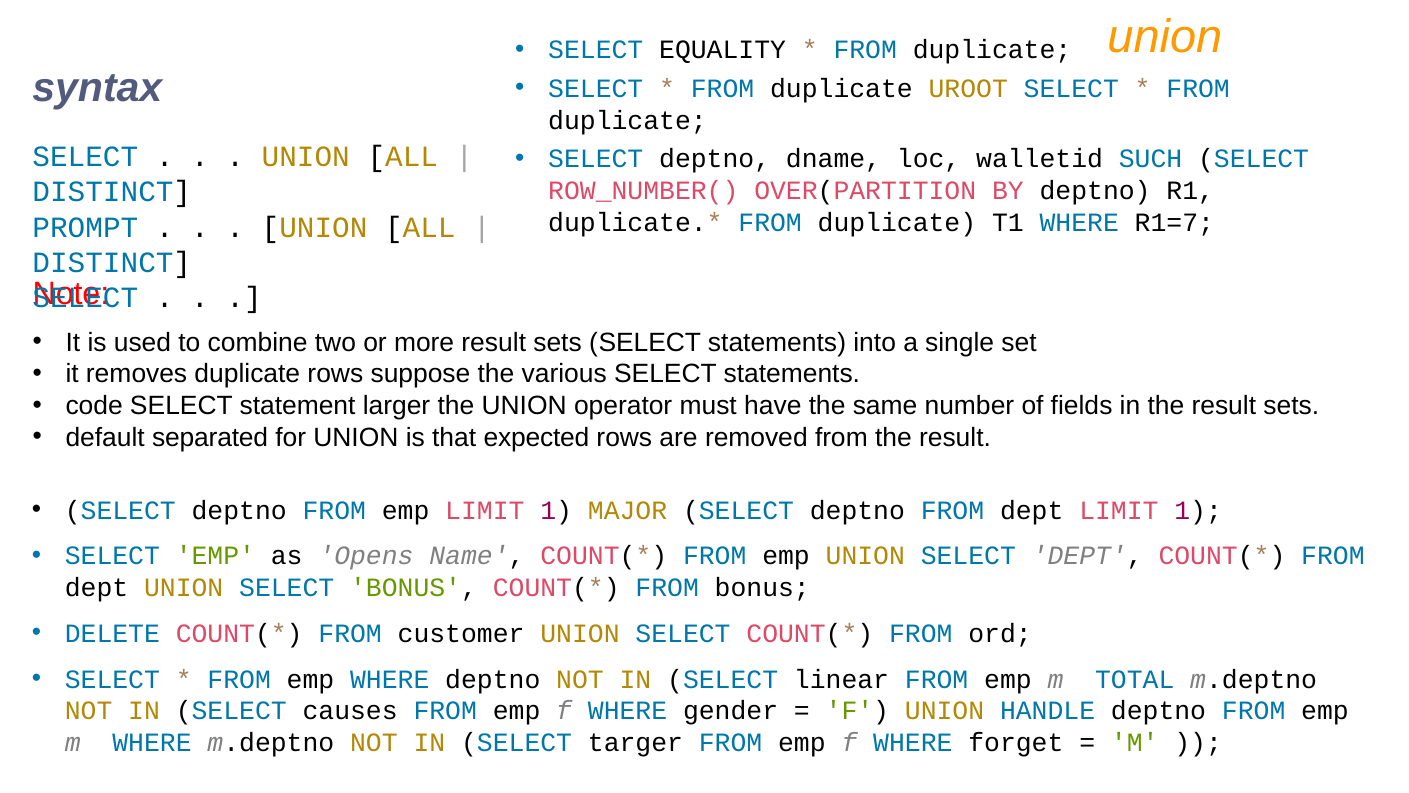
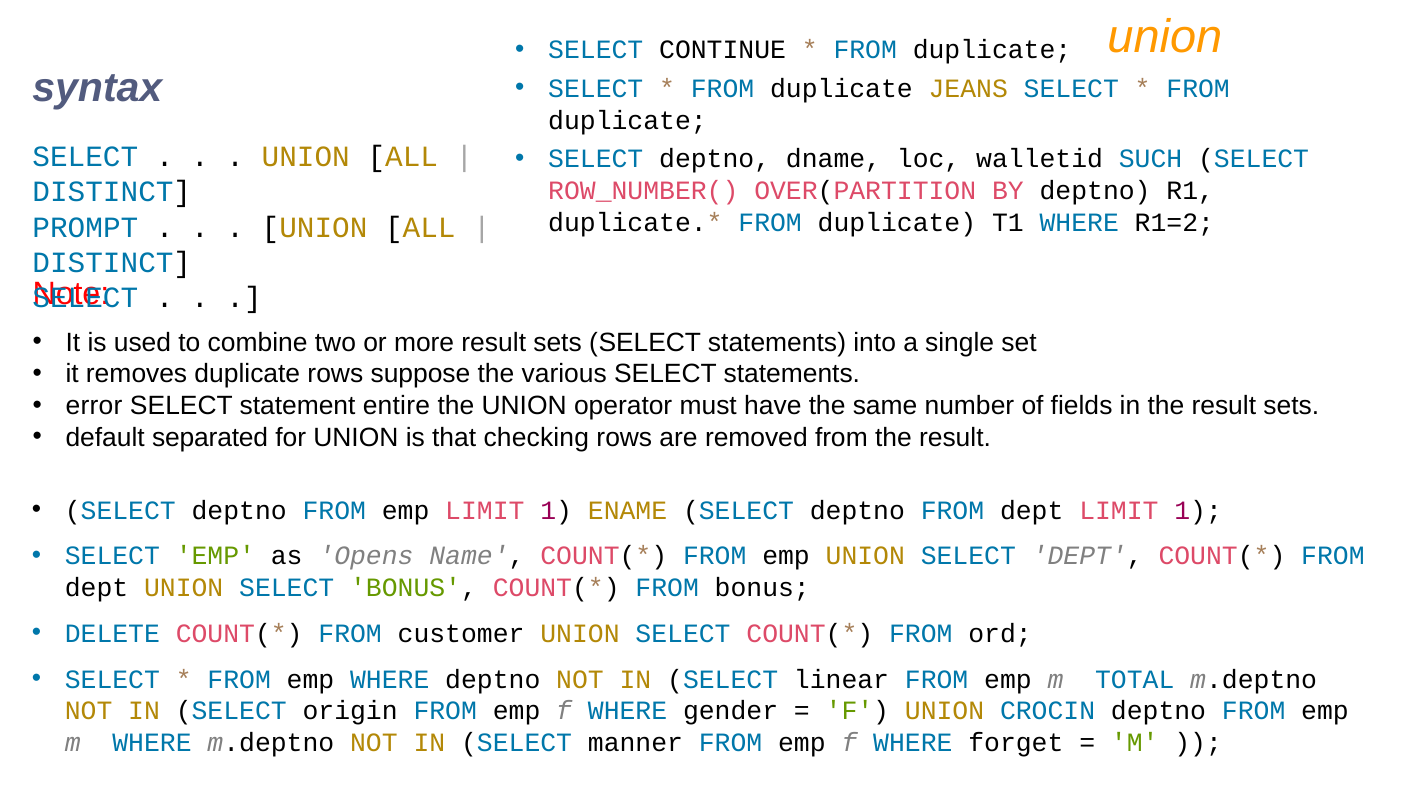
EQUALITY: EQUALITY -> CONTINUE
UROOT: UROOT -> JEANS
R1=7: R1=7 -> R1=2
code: code -> error
larger: larger -> entire
expected: expected -> checking
MAJOR: MAJOR -> ENAME
causes: causes -> origin
HANDLE: HANDLE -> CROCIN
targer: targer -> manner
